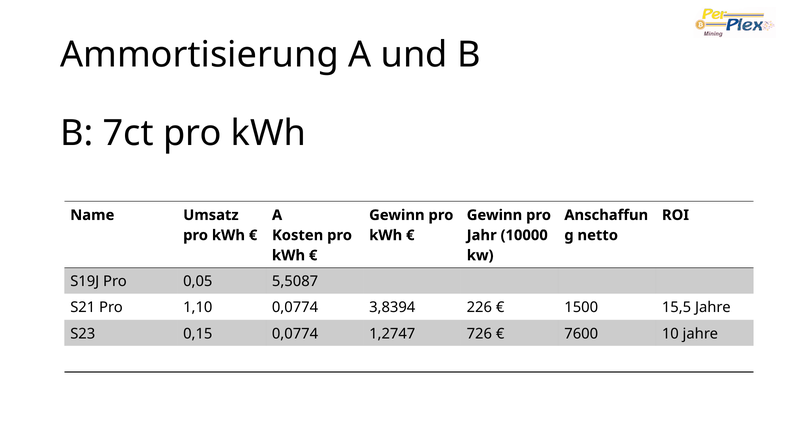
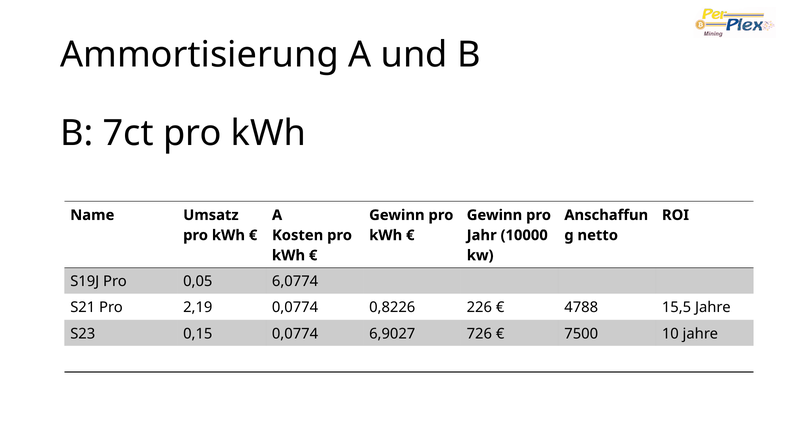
5,5087: 5,5087 -> 6,0774
1,10: 1,10 -> 2,19
3,8394: 3,8394 -> 0,8226
1500: 1500 -> 4788
1,2747: 1,2747 -> 6,9027
7600: 7600 -> 7500
